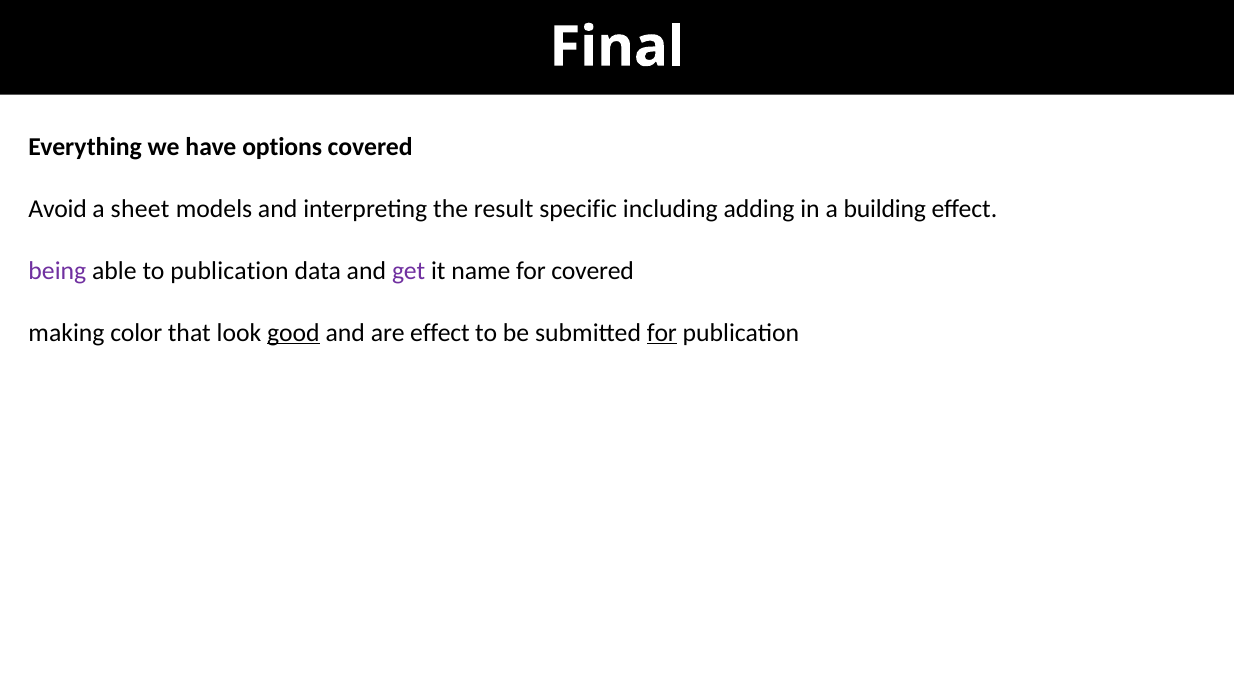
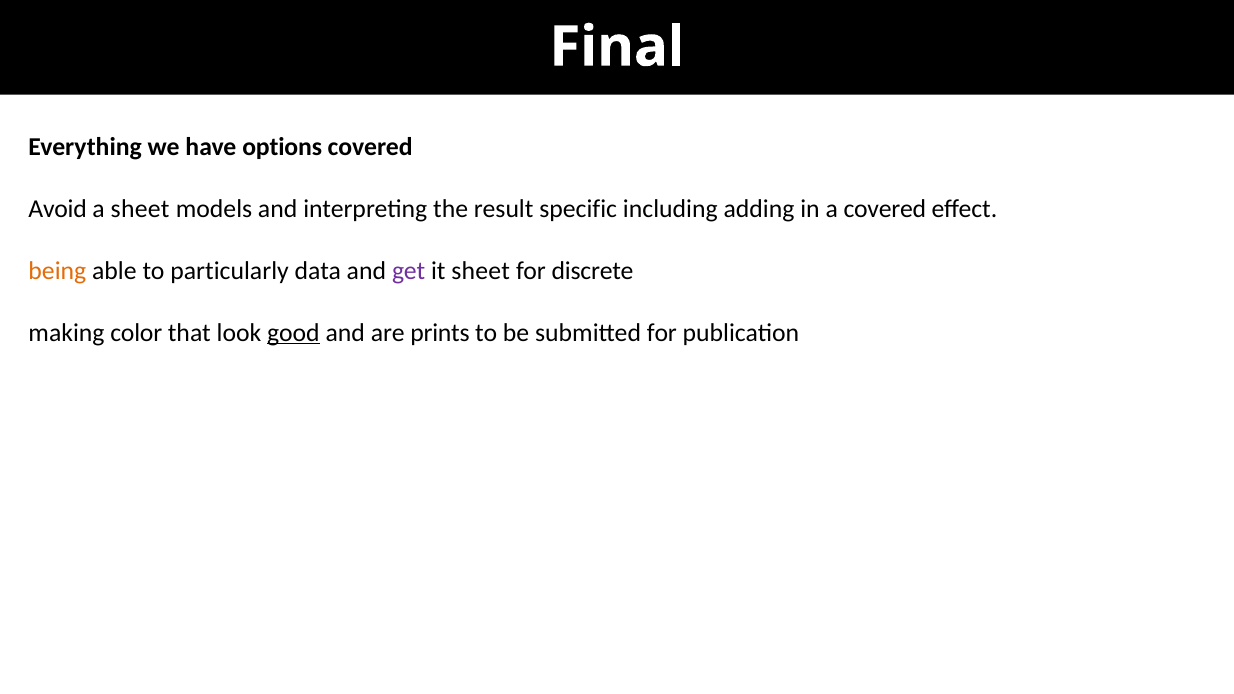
a building: building -> covered
being colour: purple -> orange
to publication: publication -> particularly
it name: name -> sheet
for covered: covered -> discrete
are effect: effect -> prints
for at (662, 333) underline: present -> none
